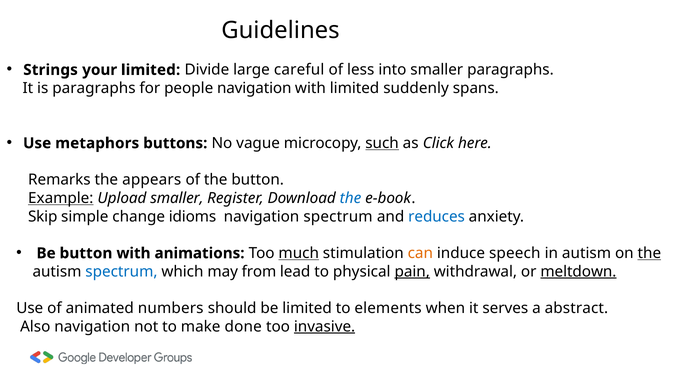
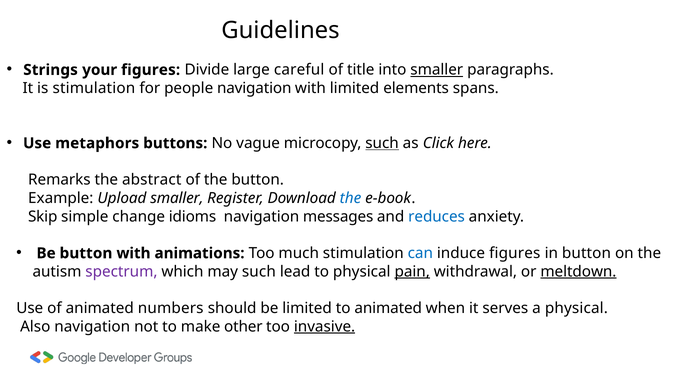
your limited: limited -> figures
less: less -> title
smaller at (437, 70) underline: none -> present
is paragraphs: paragraphs -> stimulation
suddenly: suddenly -> elements
appears: appears -> abstract
Example underline: present -> none
navigation spectrum: spectrum -> messages
much underline: present -> none
can colour: orange -> blue
induce speech: speech -> figures
in autism: autism -> button
the at (649, 253) underline: present -> none
spectrum at (121, 272) colour: blue -> purple
may from: from -> such
to elements: elements -> animated
a abstract: abstract -> physical
done: done -> other
